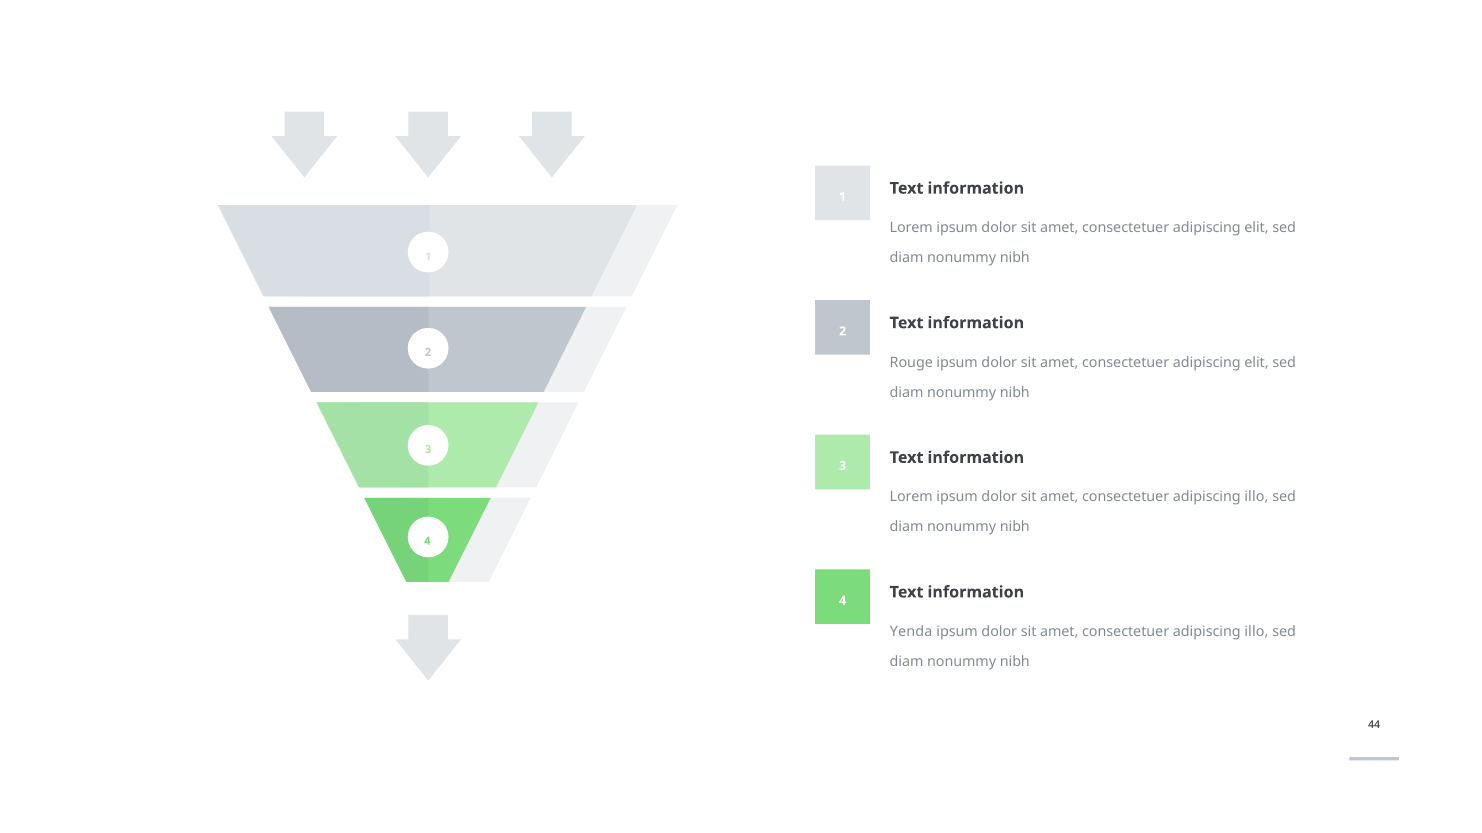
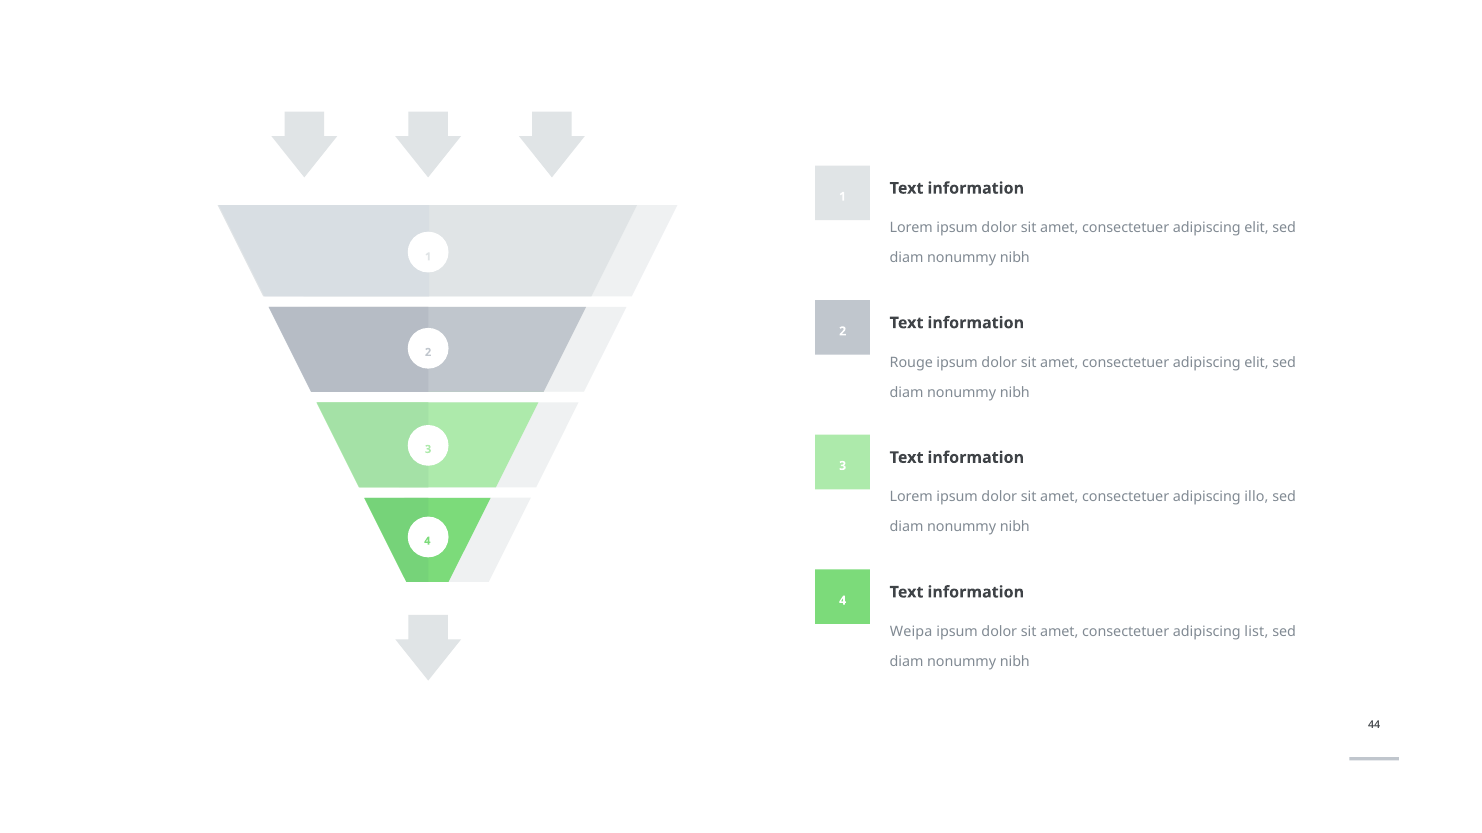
Yenda: Yenda -> Weipa
illo at (1256, 632): illo -> list
